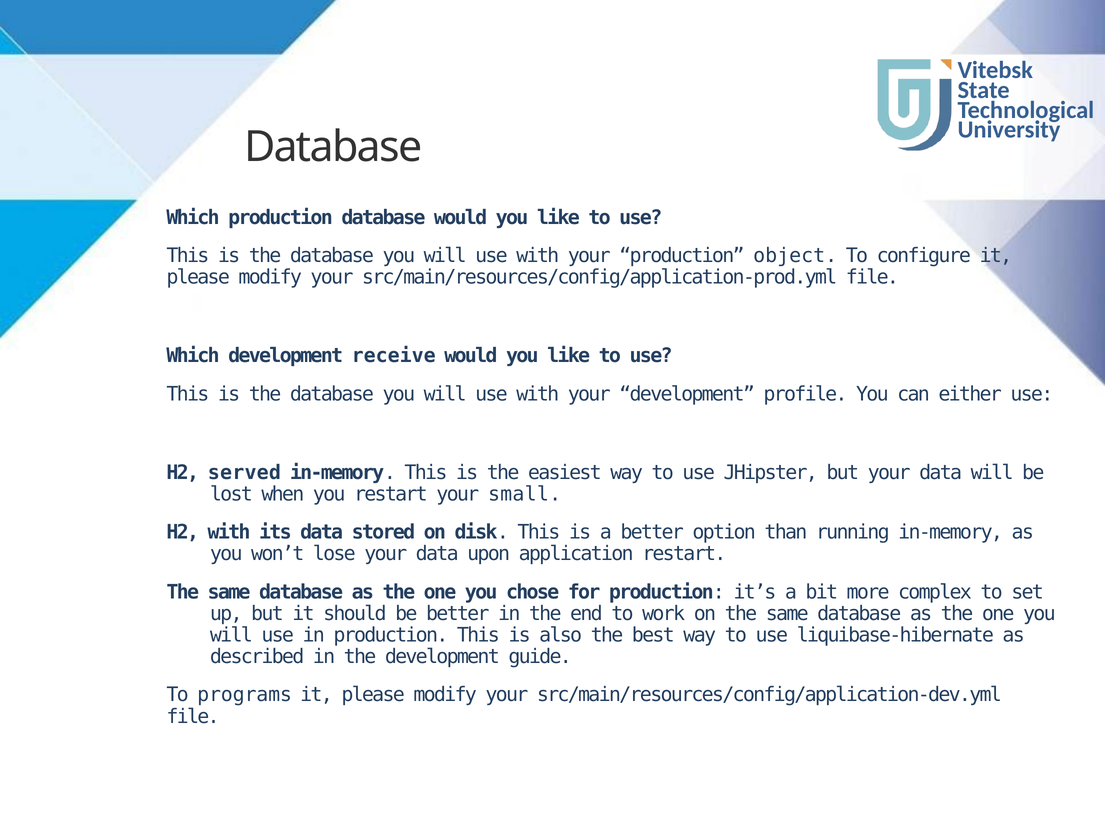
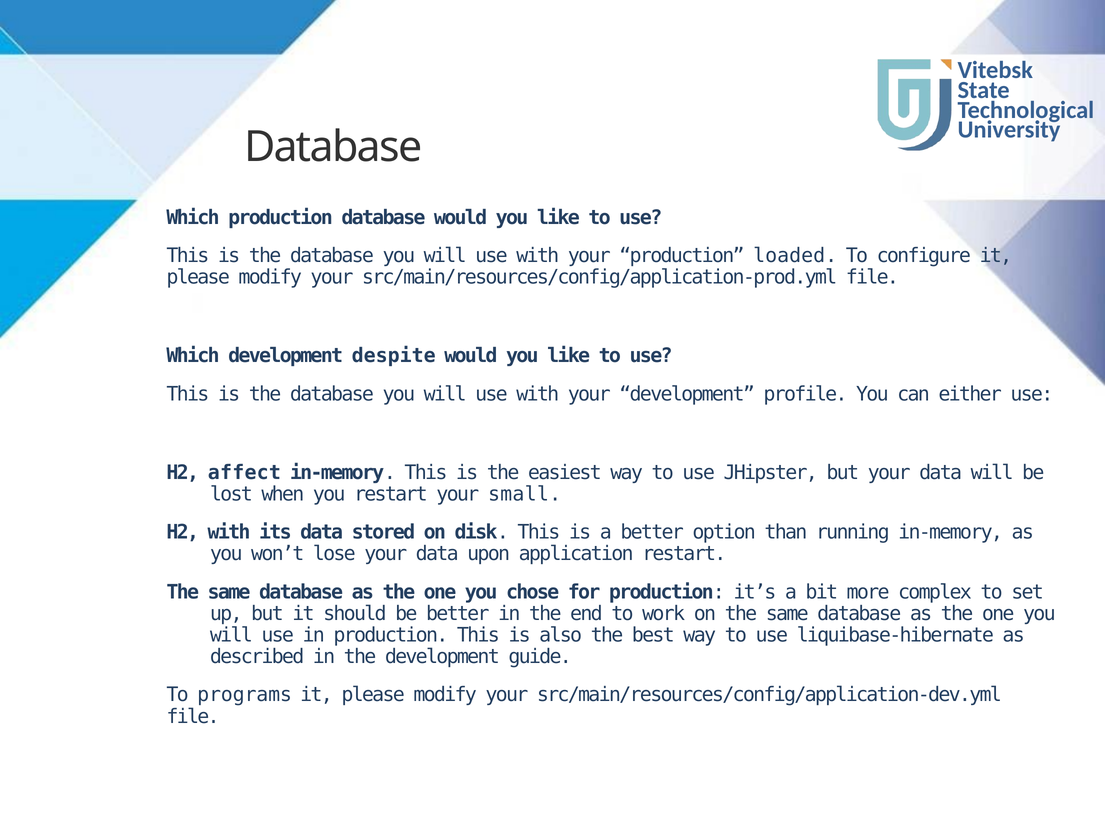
object: object -> loaded
receive: receive -> despite
served: served -> affect
